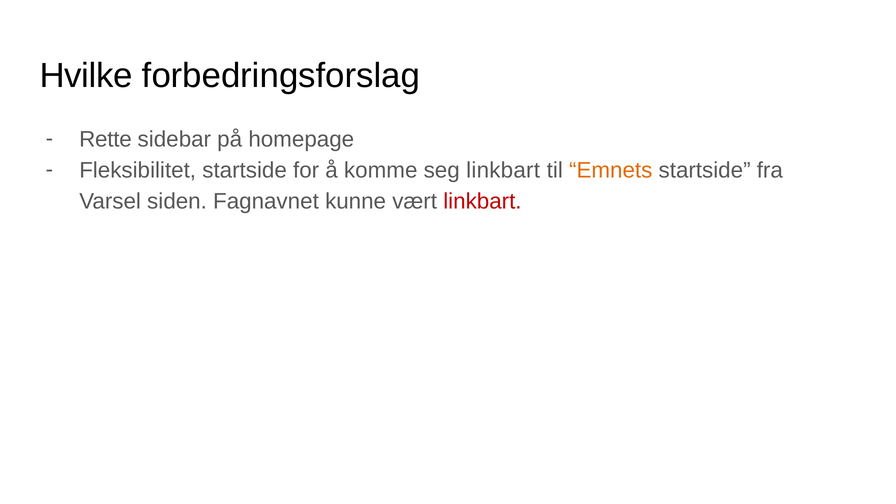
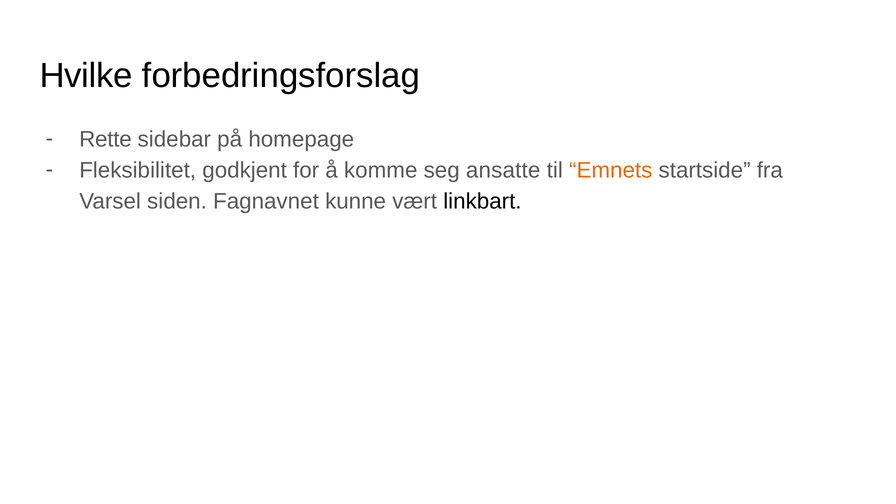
Fleksibilitet startside: startside -> godkjent
seg linkbart: linkbart -> ansatte
linkbart at (482, 201) colour: red -> black
